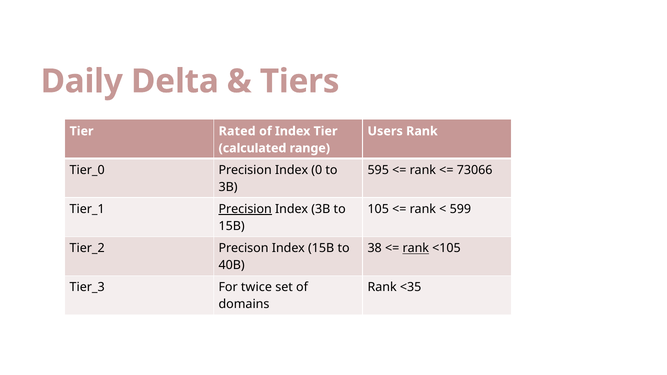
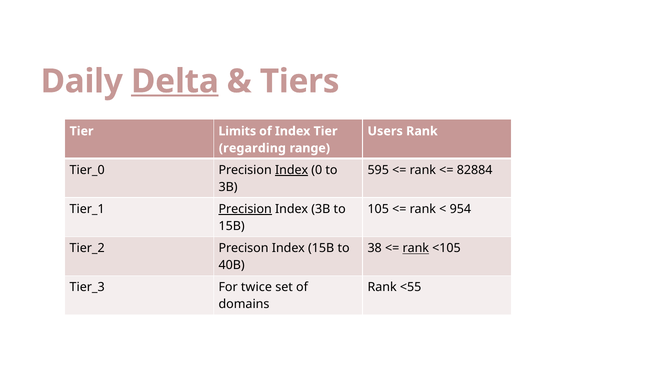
Delta underline: none -> present
Rated: Rated -> Limits
calculated: calculated -> regarding
Index at (292, 170) underline: none -> present
73066: 73066 -> 82884
599: 599 -> 954
<35: <35 -> <55
